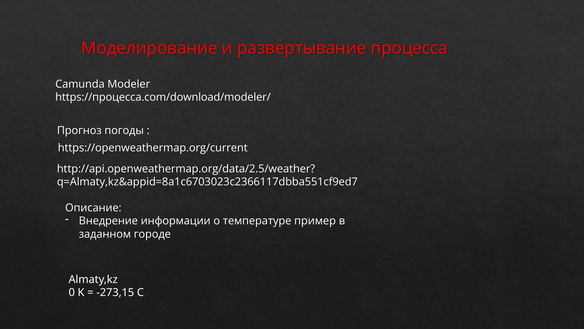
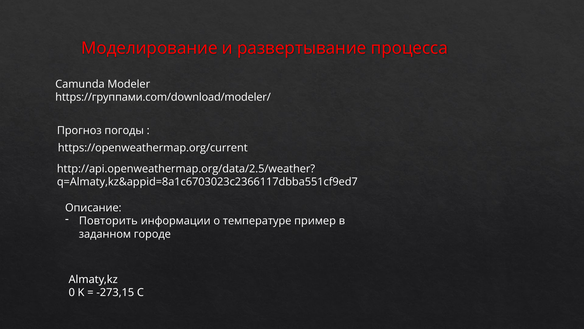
https://процесса.com/download/modeler/: https://процесса.com/download/modeler/ -> https://группами.com/download/modeler/
Внедрение: Внедрение -> Повторить
